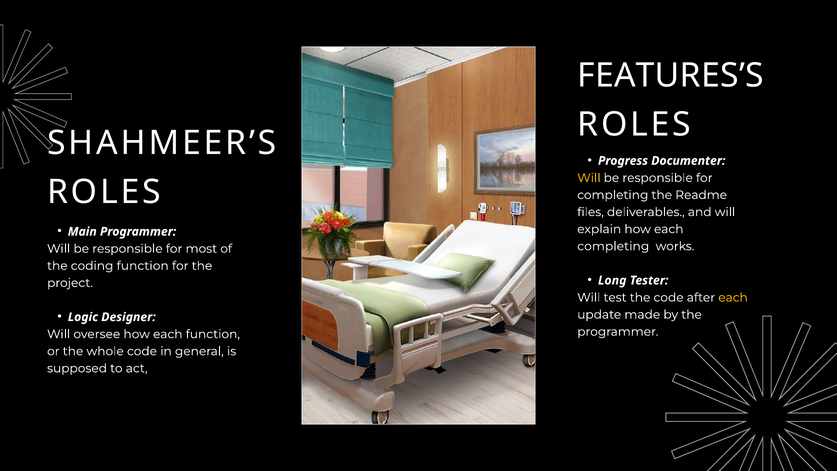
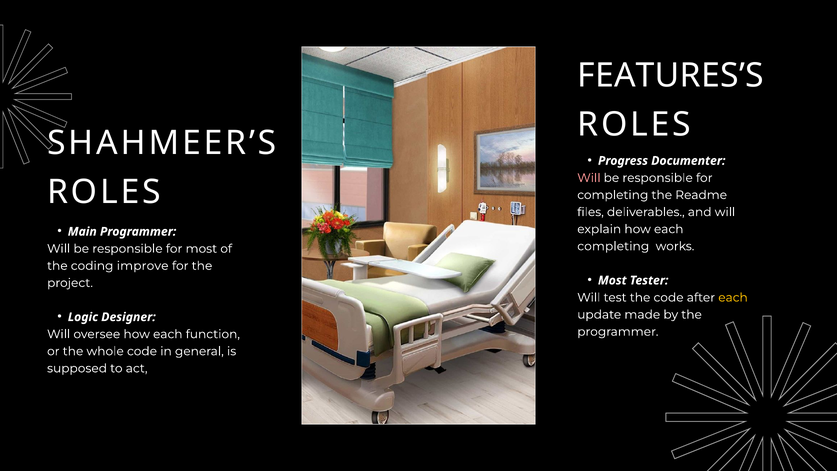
Will at (589, 178) colour: yellow -> pink
coding function: function -> improve
Long at (612, 280): Long -> Most
